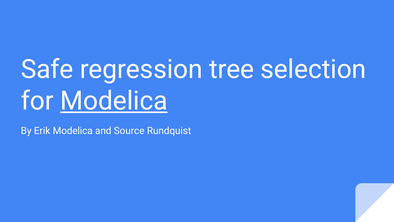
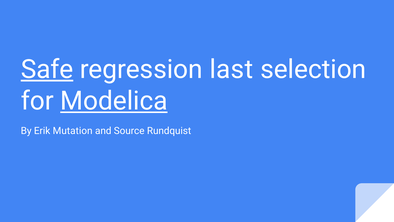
Safe underline: none -> present
tree: tree -> last
Erik Modelica: Modelica -> Mutation
